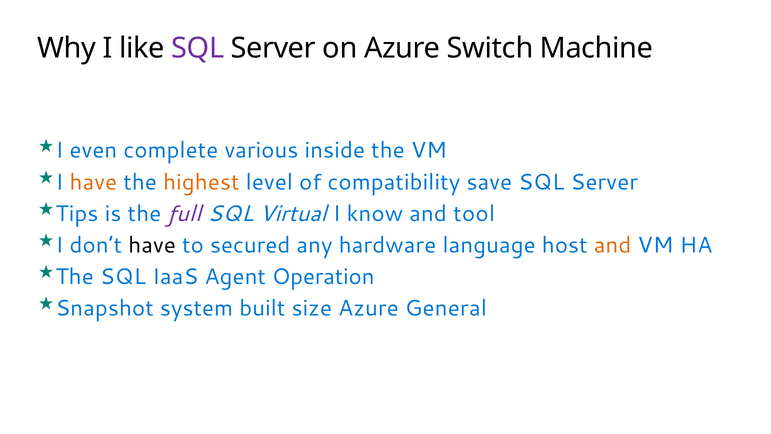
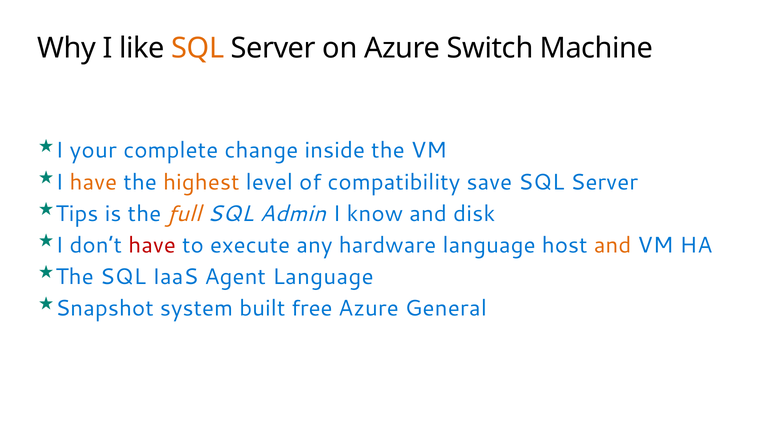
SQL at (198, 48) colour: purple -> orange
even: even -> your
various: various -> change
full colour: purple -> orange
Virtual: Virtual -> Admin
tool: tool -> disk
have at (152, 245) colour: black -> red
secured: secured -> execute
Agent Operation: Operation -> Language
size: size -> free
